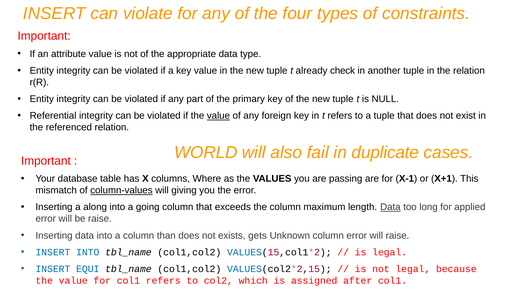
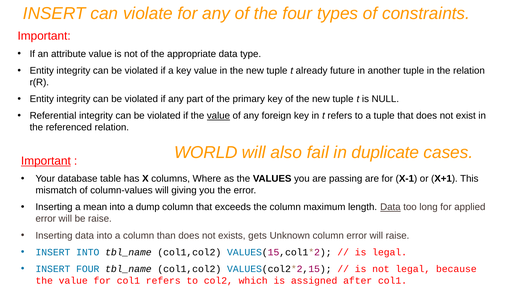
check: check -> future
Important at (46, 161) underline: none -> present
column-values underline: present -> none
along: along -> mean
going: going -> dump
INSERT EQUI: EQUI -> FOUR
